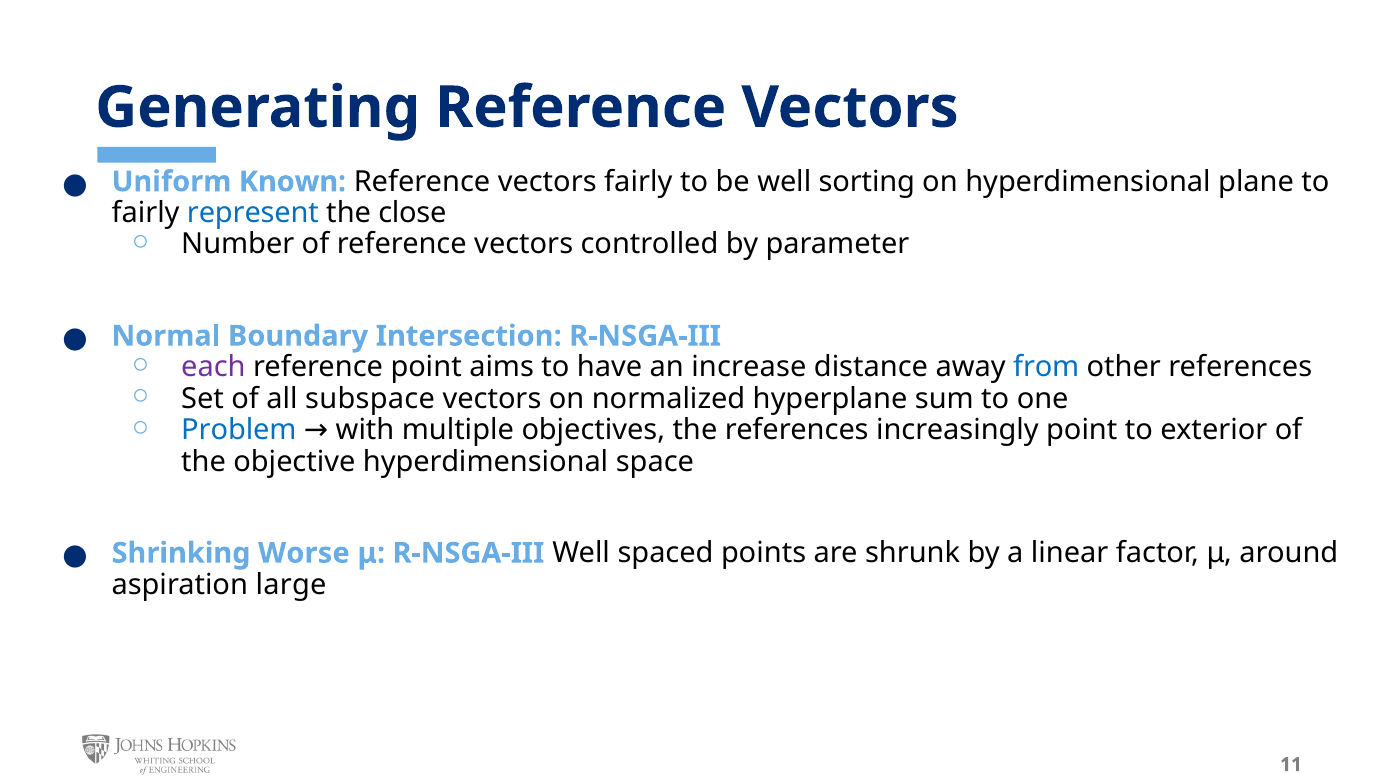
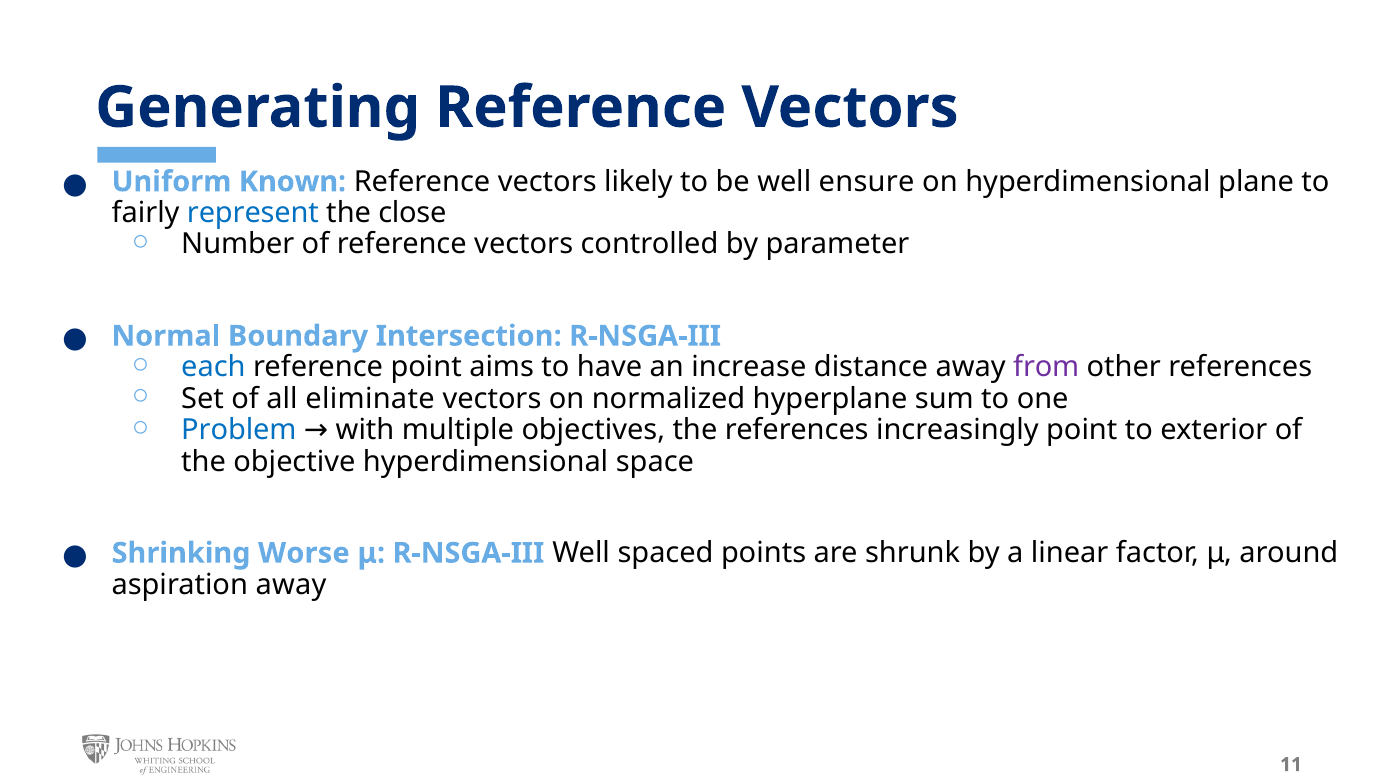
vectors fairly: fairly -> likely
sorting: sorting -> ensure
each colour: purple -> blue
from colour: blue -> purple
subspace: subspace -> eliminate
aspiration large: large -> away
